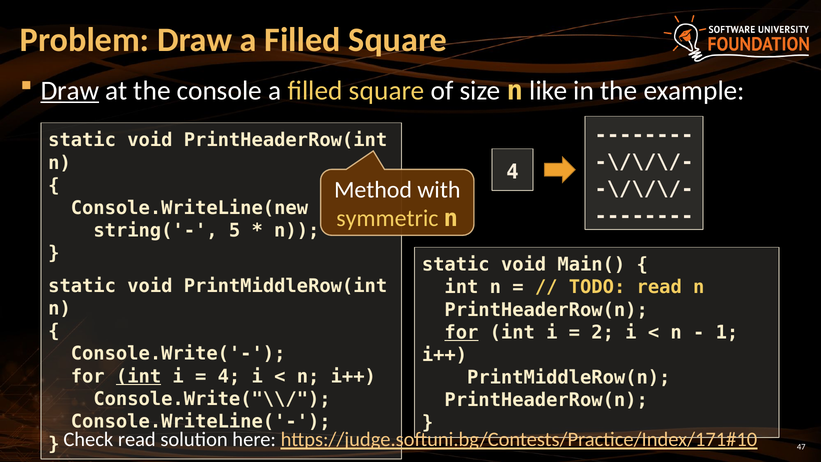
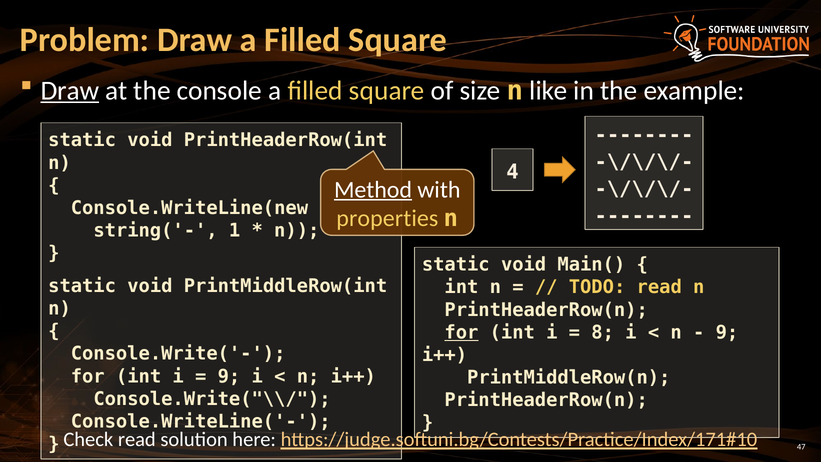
Method underline: none -> present
symmetric: symmetric -> properties
5: 5 -> 1
2: 2 -> 8
1 at (727, 332): 1 -> 9
int at (139, 376) underline: present -> none
4 at (229, 376): 4 -> 9
